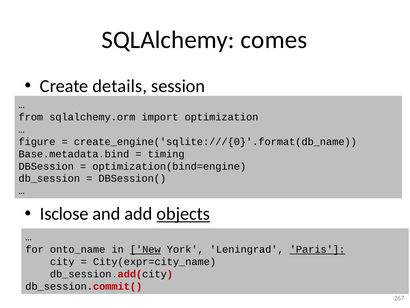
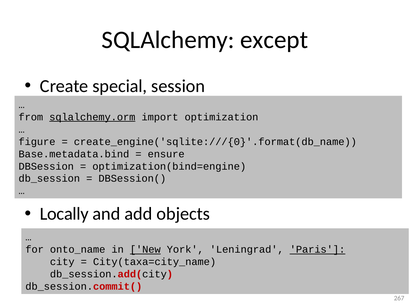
comes: comes -> except
details: details -> special
sqlalchemy.orm underline: none -> present
timing: timing -> ensure
Isclose: Isclose -> Locally
objects underline: present -> none
City(expr=city_name: City(expr=city_name -> City(taxa=city_name
